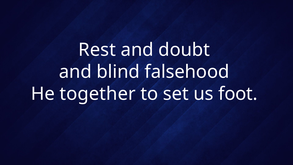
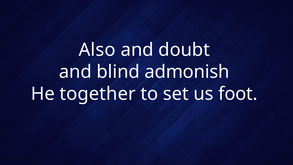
Rest: Rest -> Also
falsehood: falsehood -> admonish
